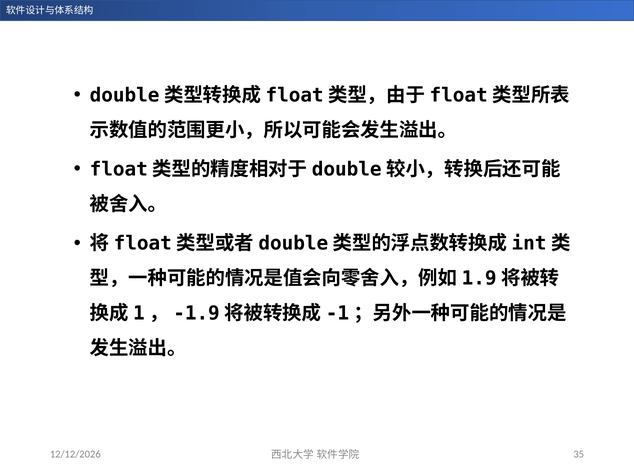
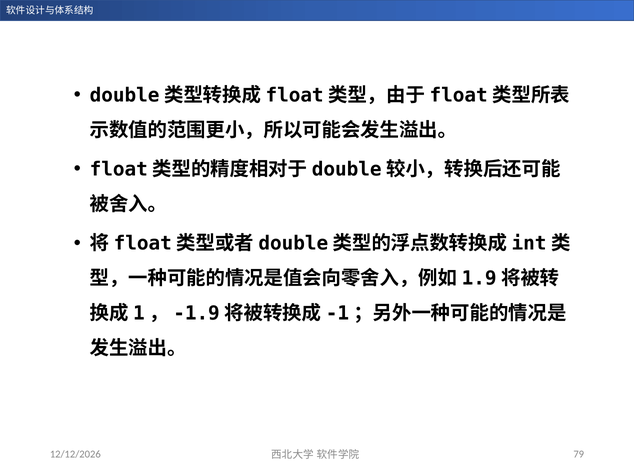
35: 35 -> 79
